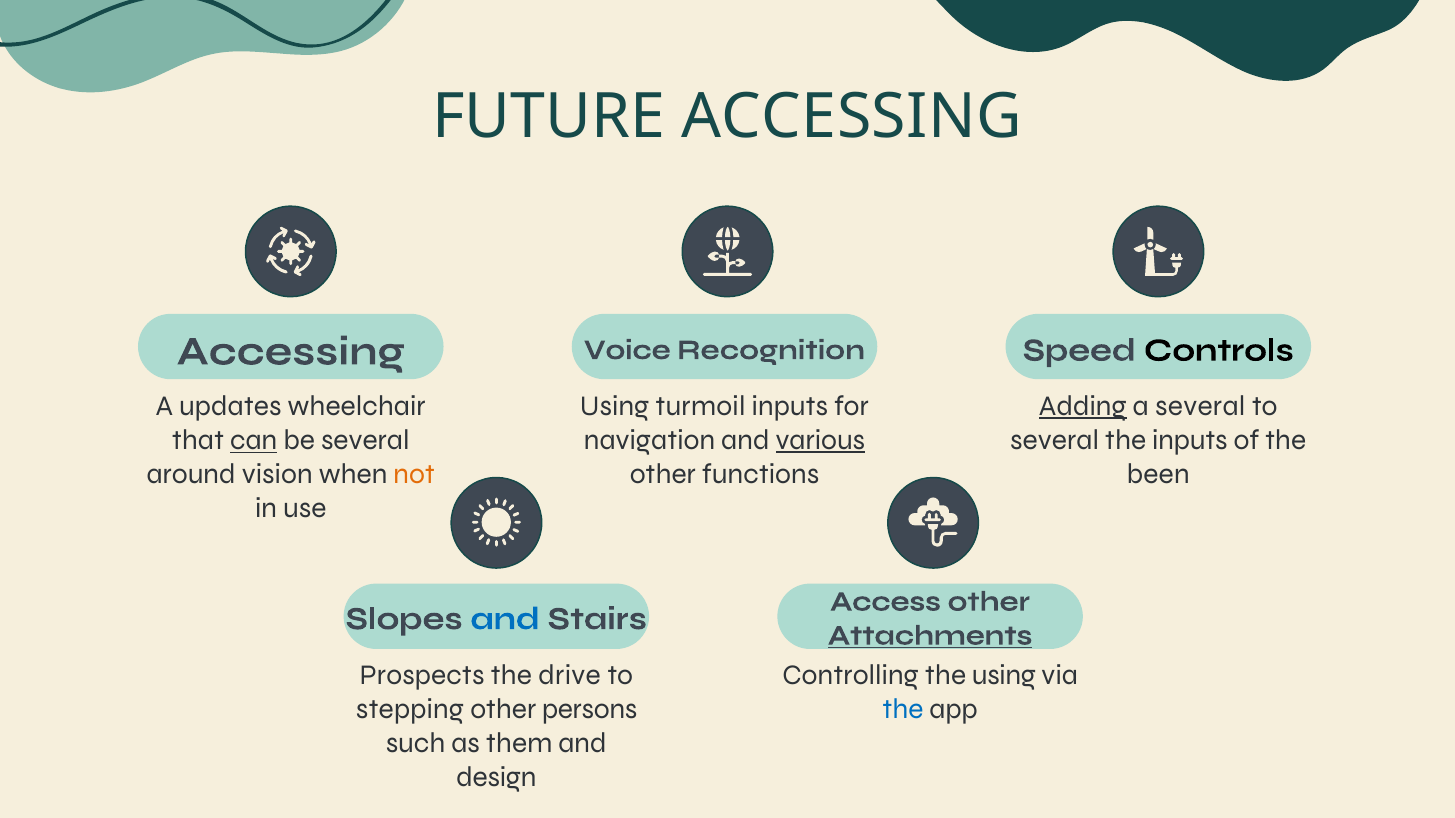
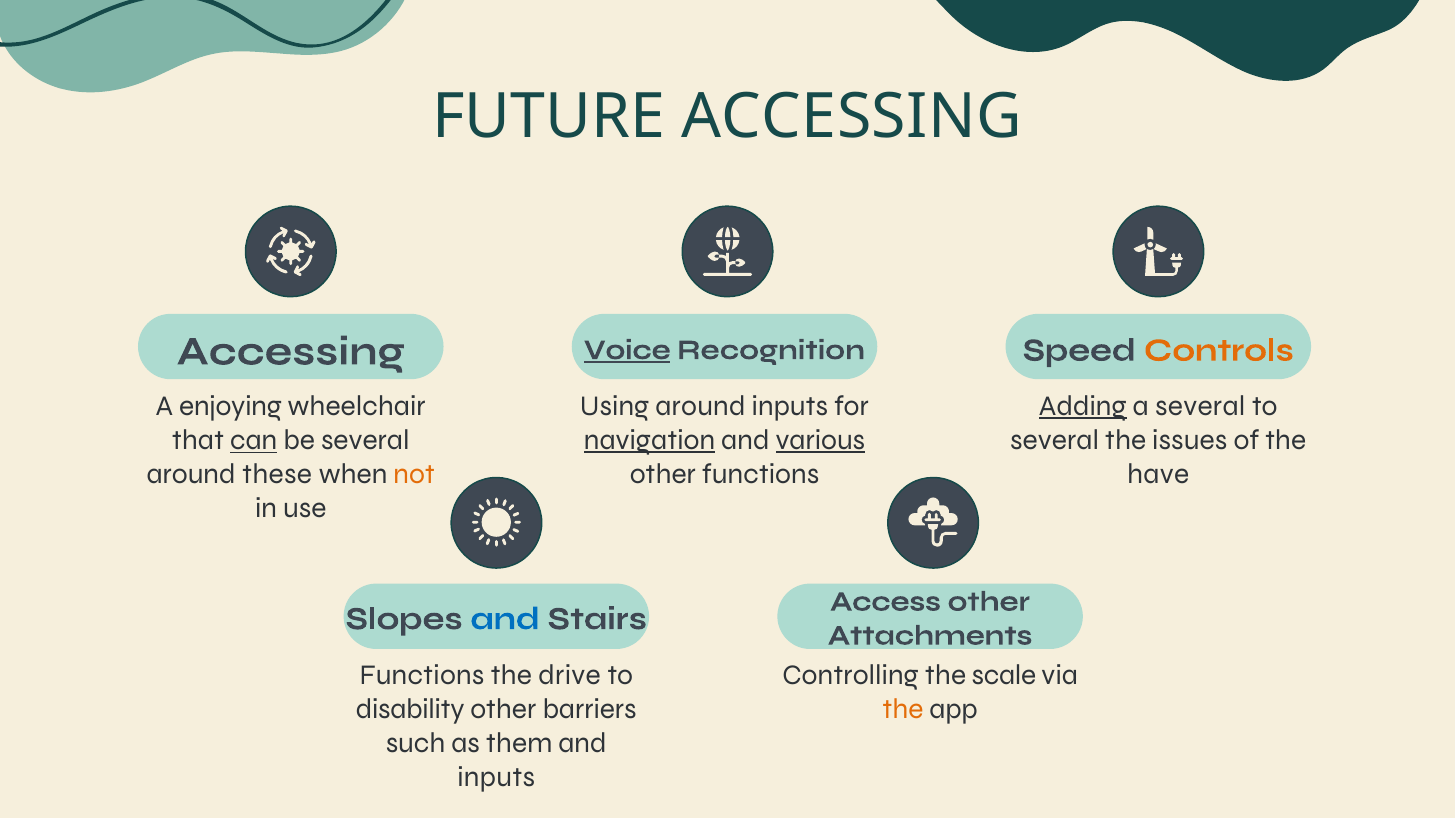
Controls colour: black -> orange
Voice underline: none -> present
Using turmoil: turmoil -> around
updates: updates -> enjoying
navigation underline: none -> present
the inputs: inputs -> issues
been: been -> have
vision: vision -> these
Attachments underline: present -> none
Prospects at (422, 676): Prospects -> Functions
the using: using -> scale
stepping: stepping -> disability
persons: persons -> barriers
the at (903, 710) colour: blue -> orange
design at (496, 778): design -> inputs
